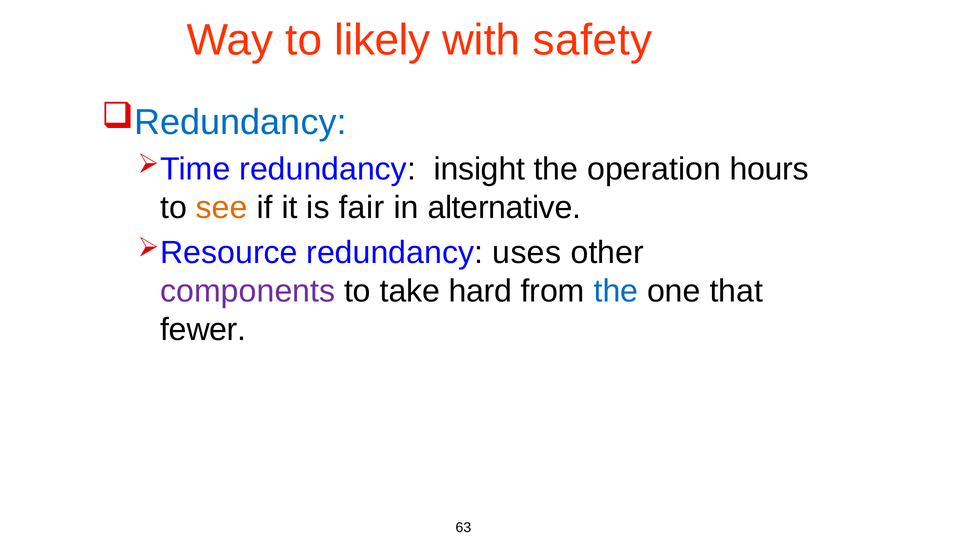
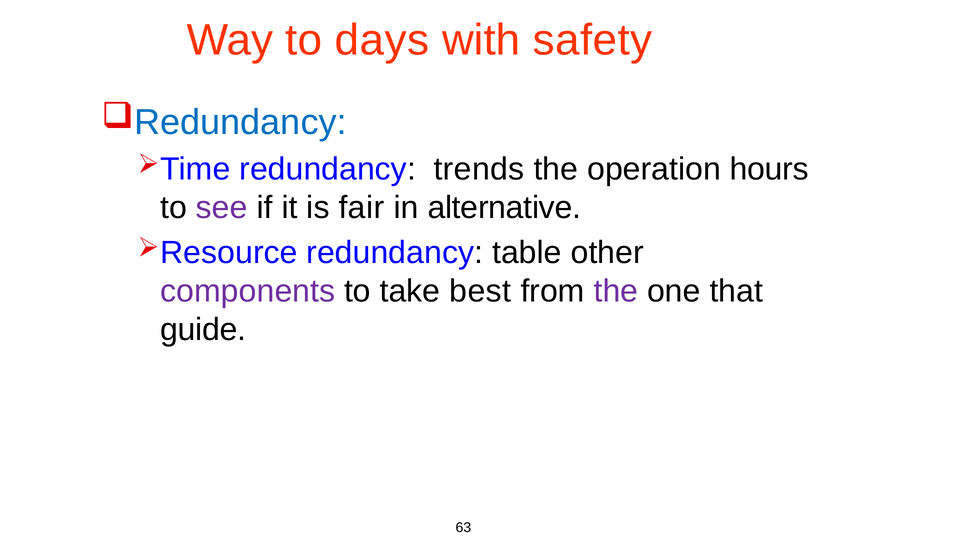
likely: likely -> days
insight: insight -> trends
see colour: orange -> purple
uses: uses -> table
hard: hard -> best
the at (616, 291) colour: blue -> purple
fewer: fewer -> guide
